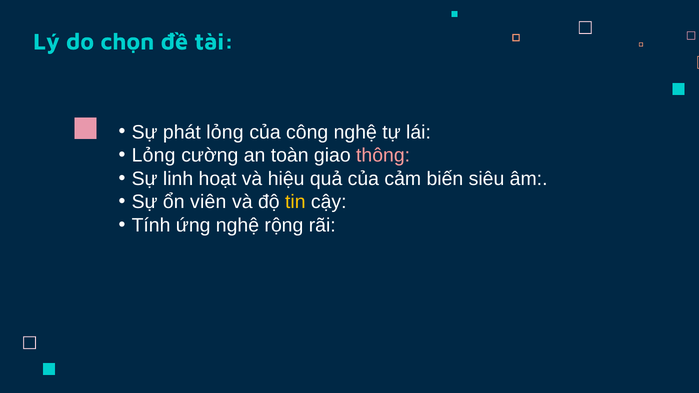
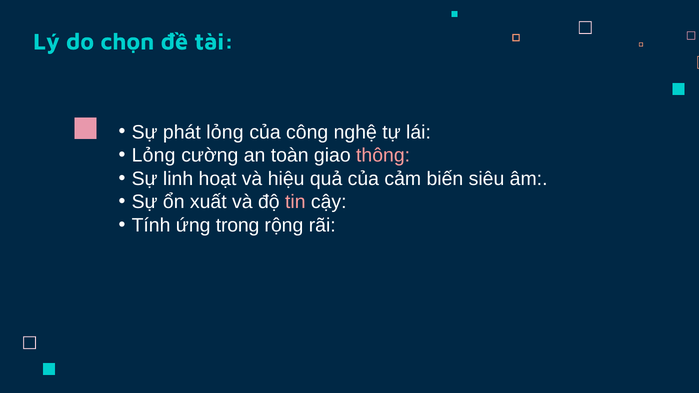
viên: viên -> xuất
tin colour: yellow -> pink
ứng nghệ: nghệ -> trong
